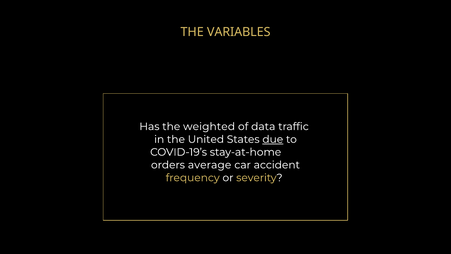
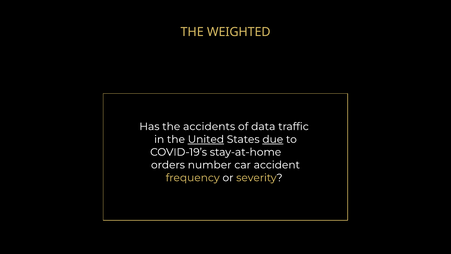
VARIABLES: VARIABLES -> WEIGHTED
weighted: weighted -> accidents
United underline: none -> present
average: average -> number
